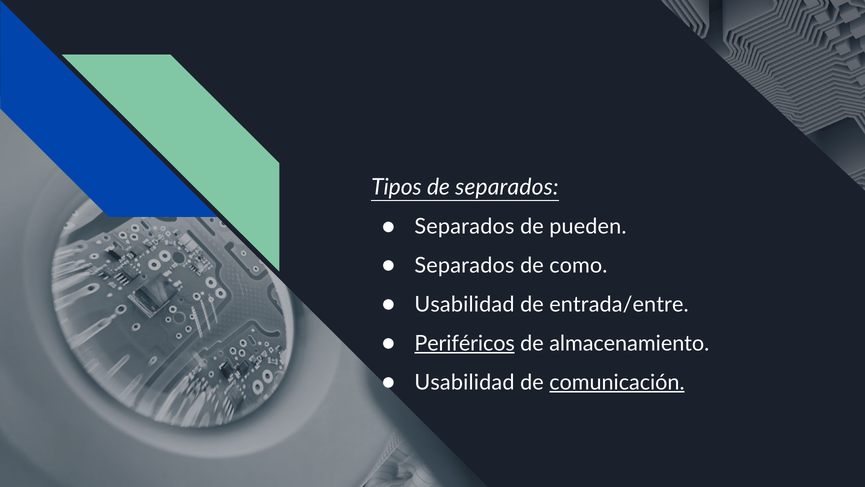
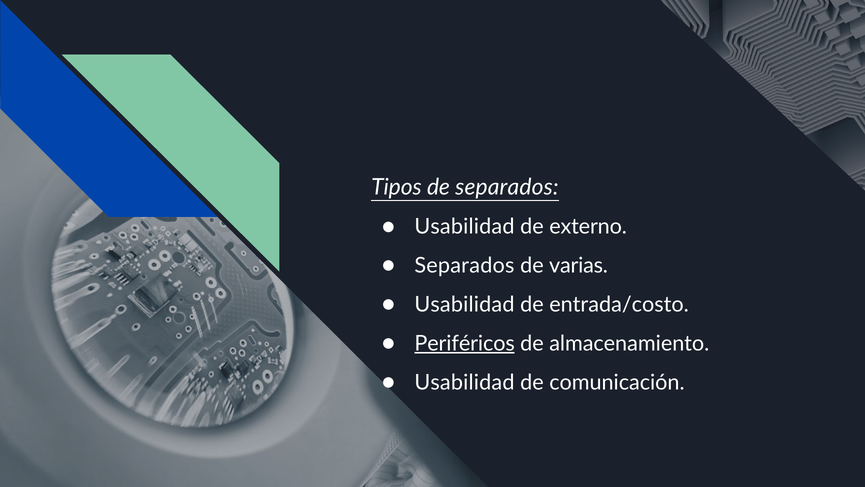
Separados at (464, 226): Separados -> Usabilidad
pueden: pueden -> externo
como: como -> varias
entrada/entre: entrada/entre -> entrada/costo
comunicación underline: present -> none
